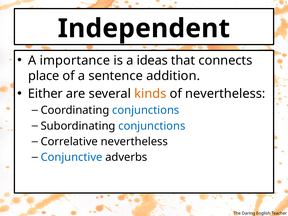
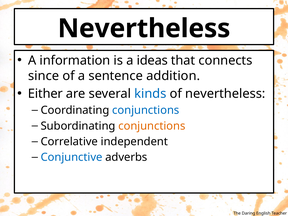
Independent at (144, 28): Independent -> Nevertheless
importance: importance -> information
place: place -> since
kinds colour: orange -> blue
conjunctions at (152, 126) colour: blue -> orange
Correlative nevertheless: nevertheless -> independent
